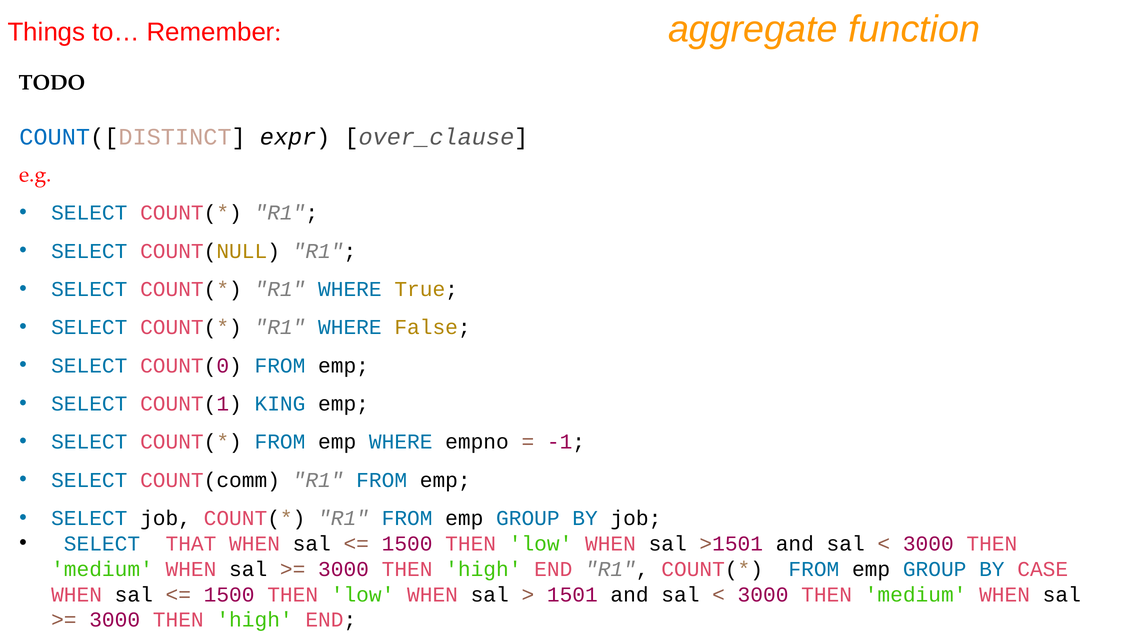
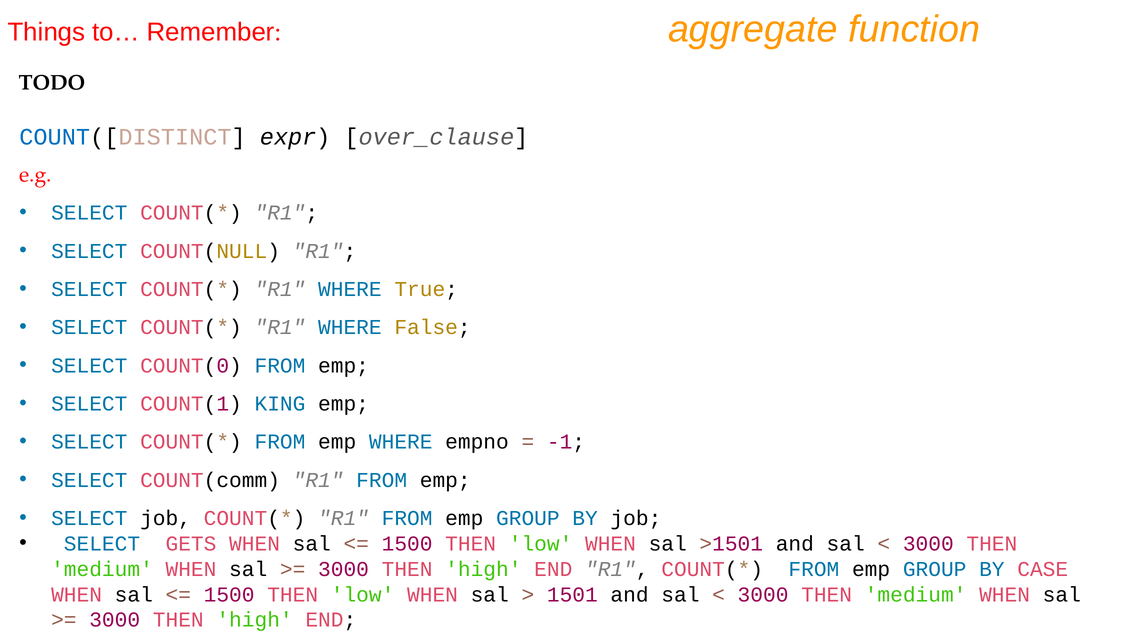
THAT: THAT -> GETS
